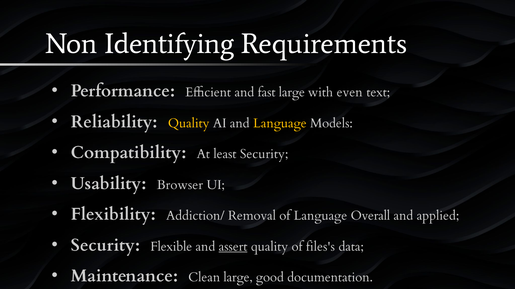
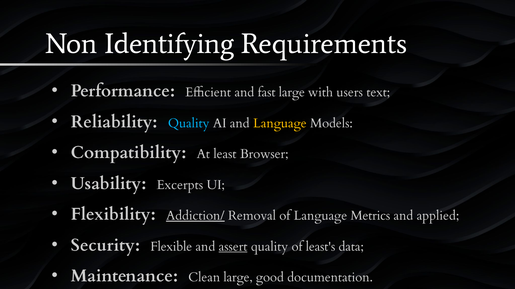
even: even -> users
Quality at (189, 123) colour: yellow -> light blue
least Security: Security -> Browser
Browser: Browser -> Excerpts
Addiction/ underline: none -> present
Overall: Overall -> Metrics
files's: files's -> least's
